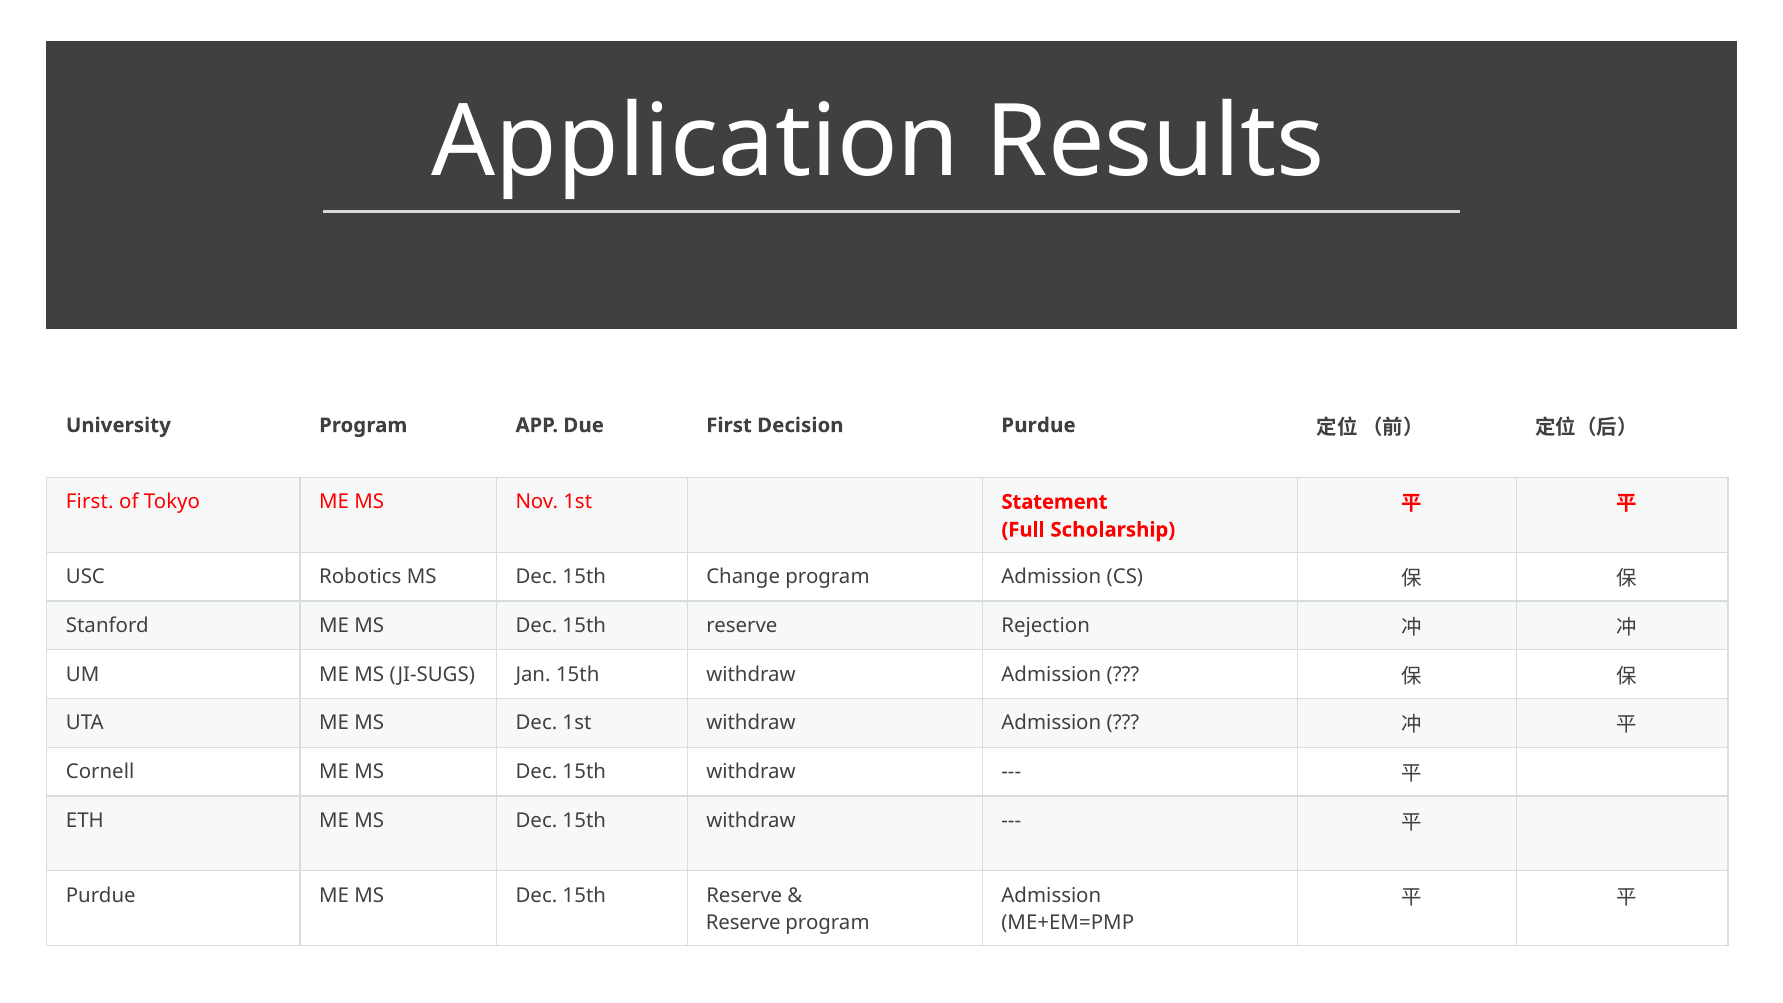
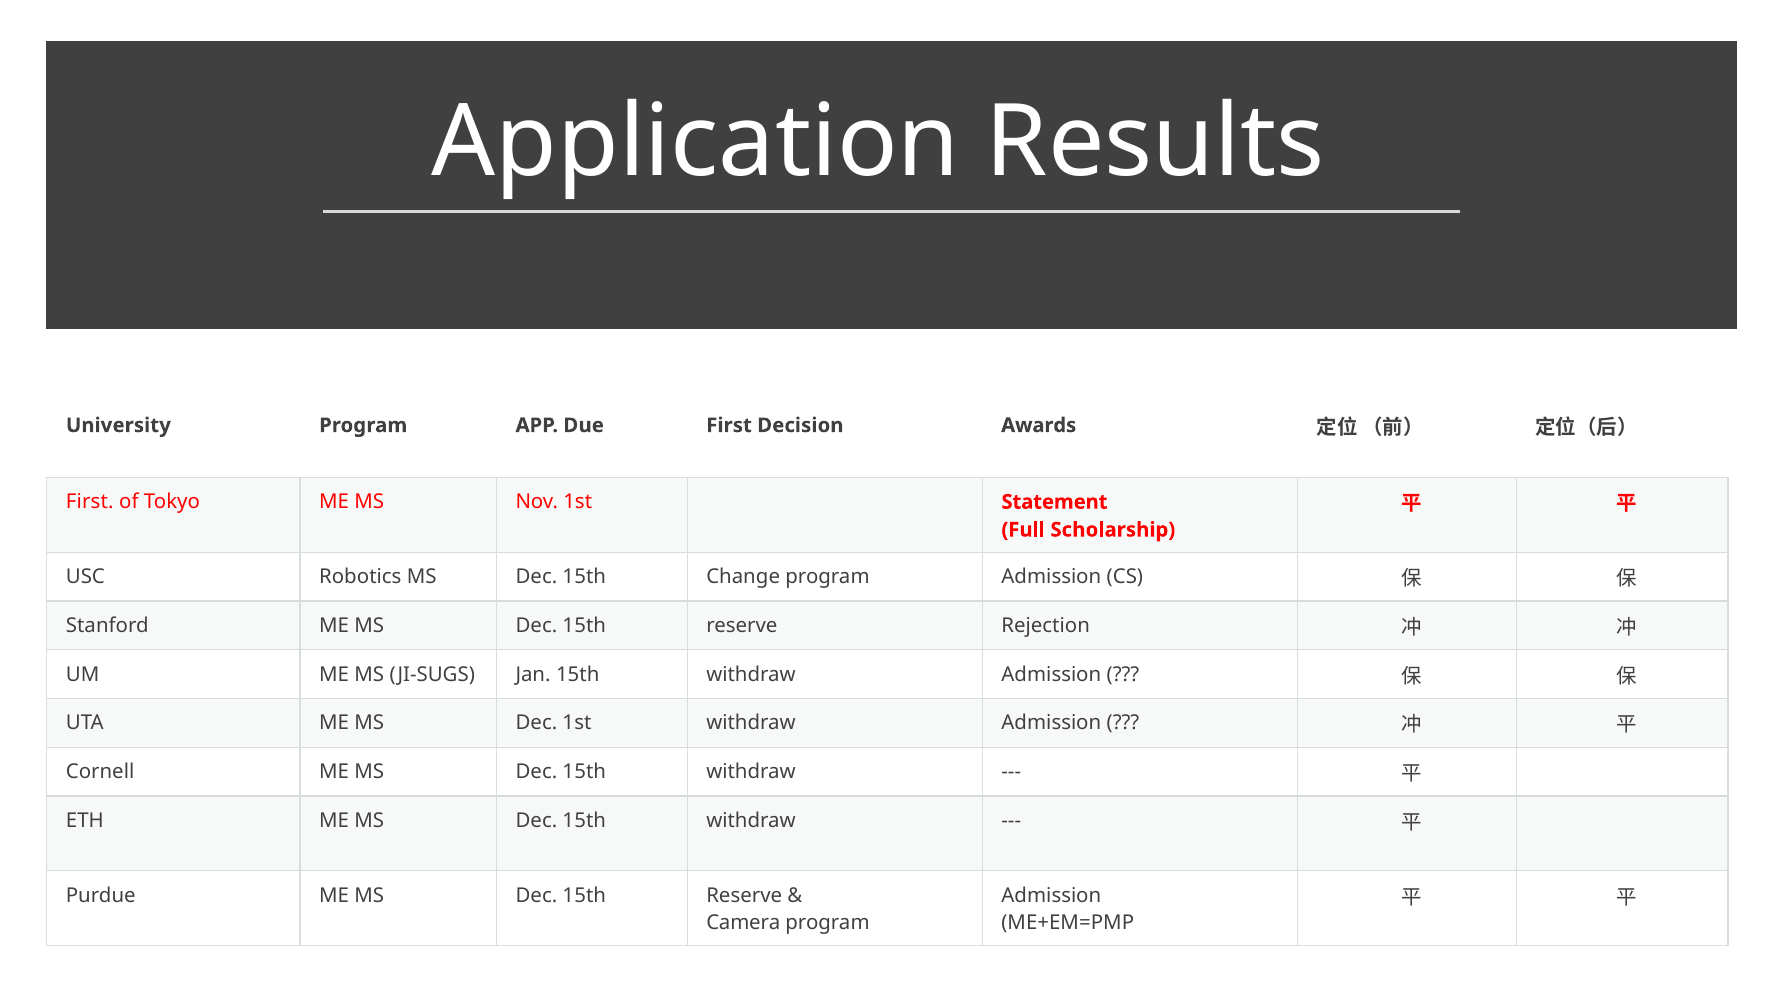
Decision Purdue: Purdue -> Awards
Reserve at (743, 923): Reserve -> Camera
